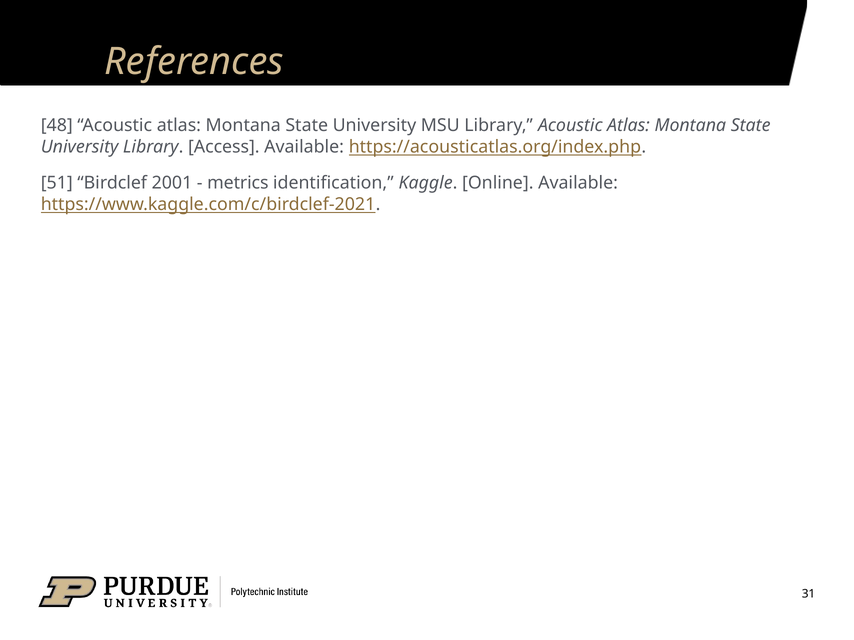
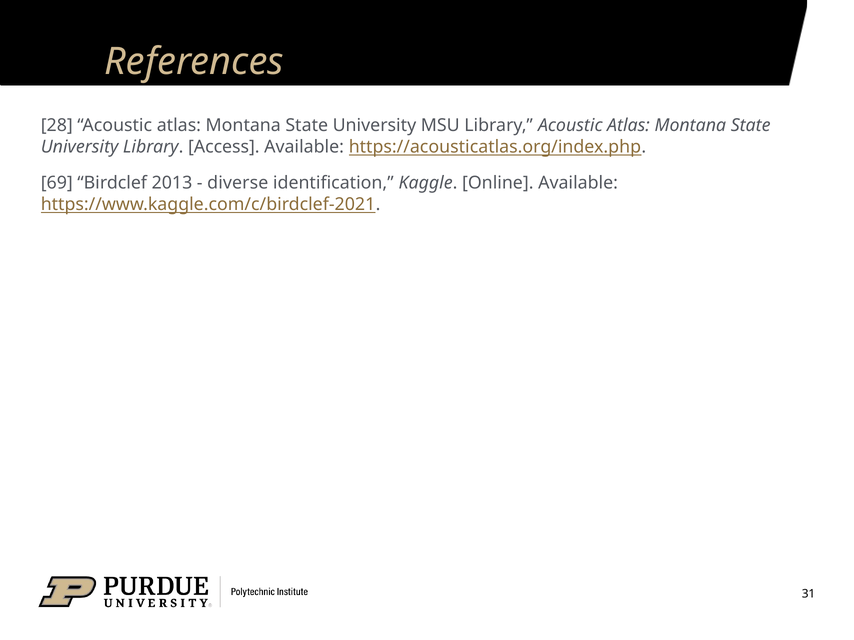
48: 48 -> 28
51: 51 -> 69
2001: 2001 -> 2013
metrics: metrics -> diverse
